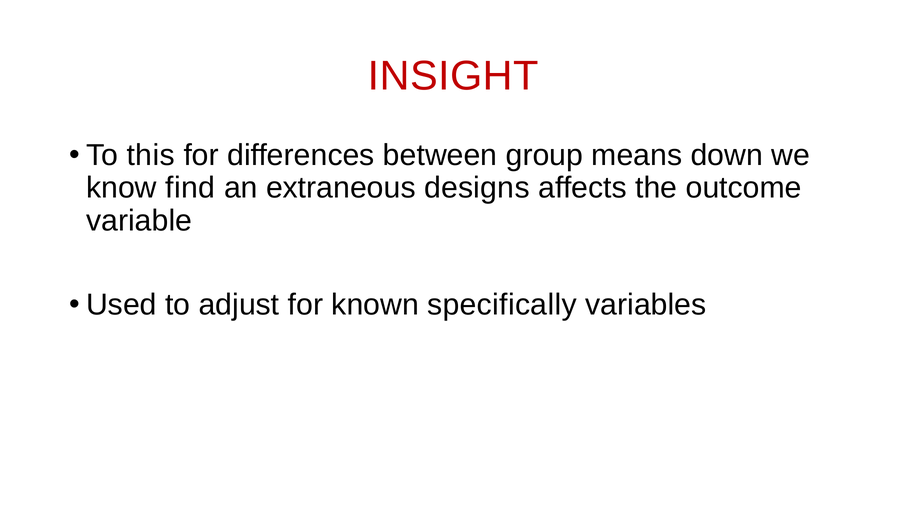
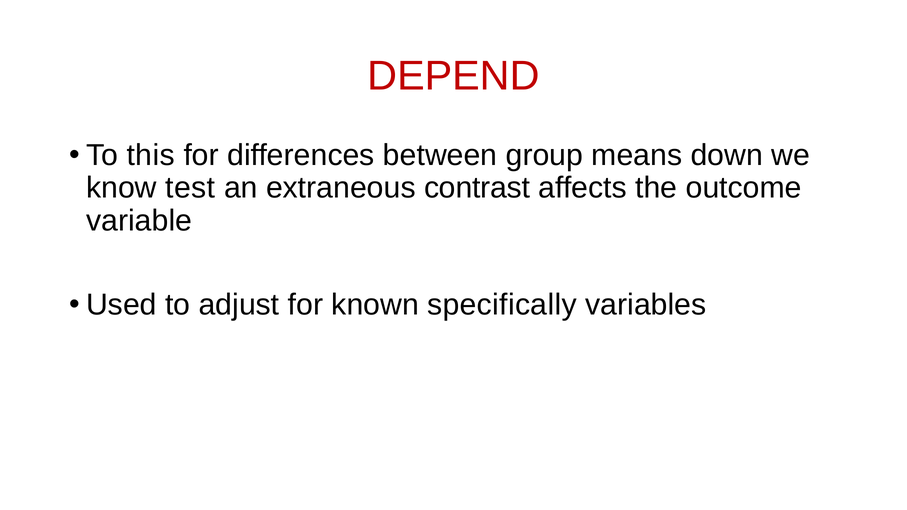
INSIGHT: INSIGHT -> DEPEND
find: find -> test
designs: designs -> contrast
